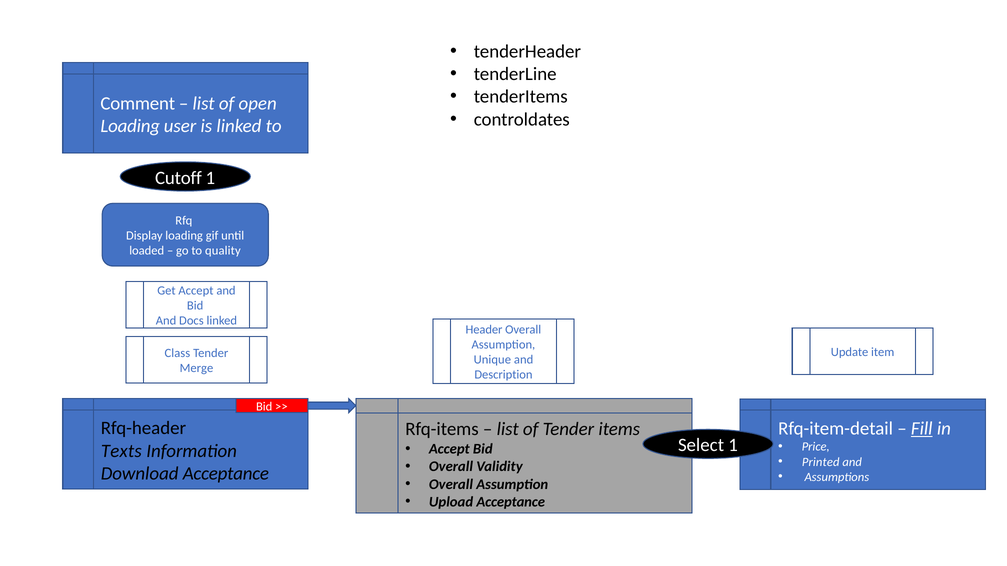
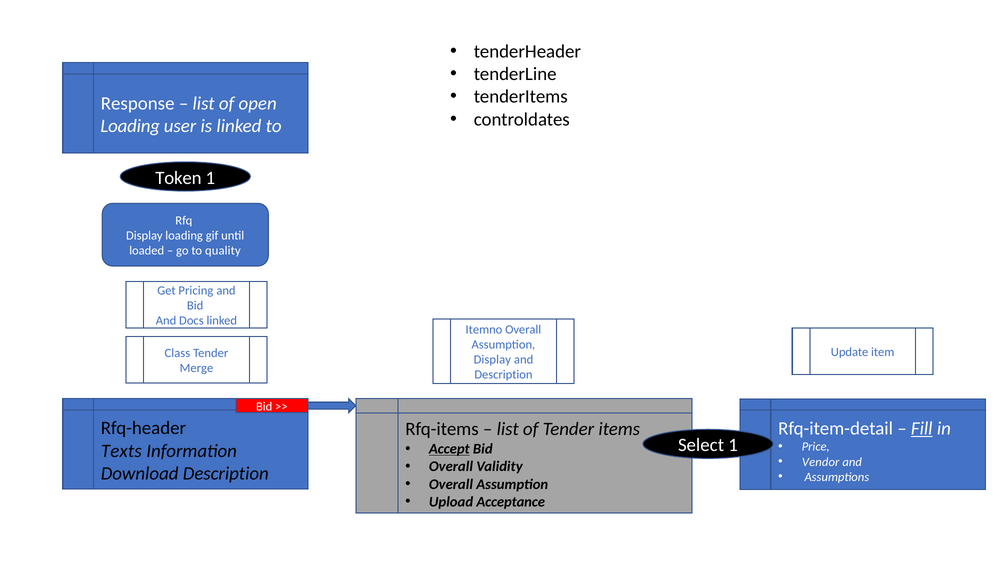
Comment: Comment -> Response
Cutoff: Cutoff -> Token
Get Accept: Accept -> Pricing
Header: Header -> Itemno
Unique at (492, 360): Unique -> Display
Accept at (449, 449) underline: none -> present
Printed: Printed -> Vendor
Download Acceptance: Acceptance -> Description
